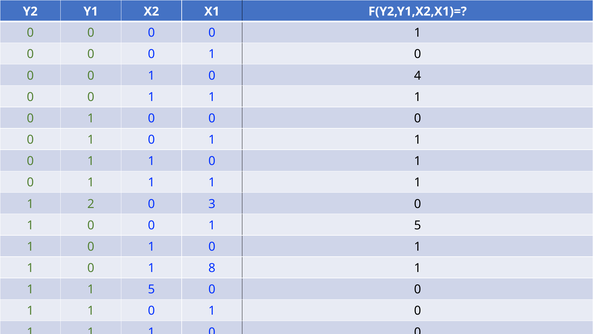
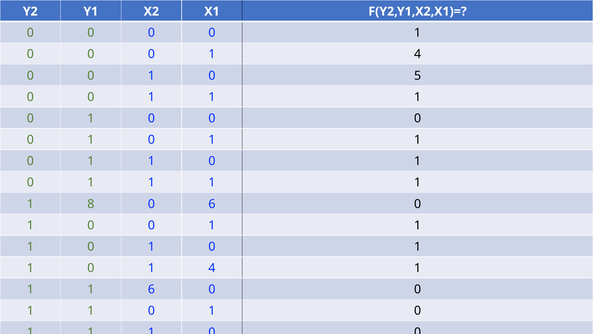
0 at (418, 54): 0 -> 4
4: 4 -> 5
2: 2 -> 8
0 3: 3 -> 6
5 at (418, 225): 5 -> 1
1 0 1 8: 8 -> 4
1 1 5: 5 -> 6
